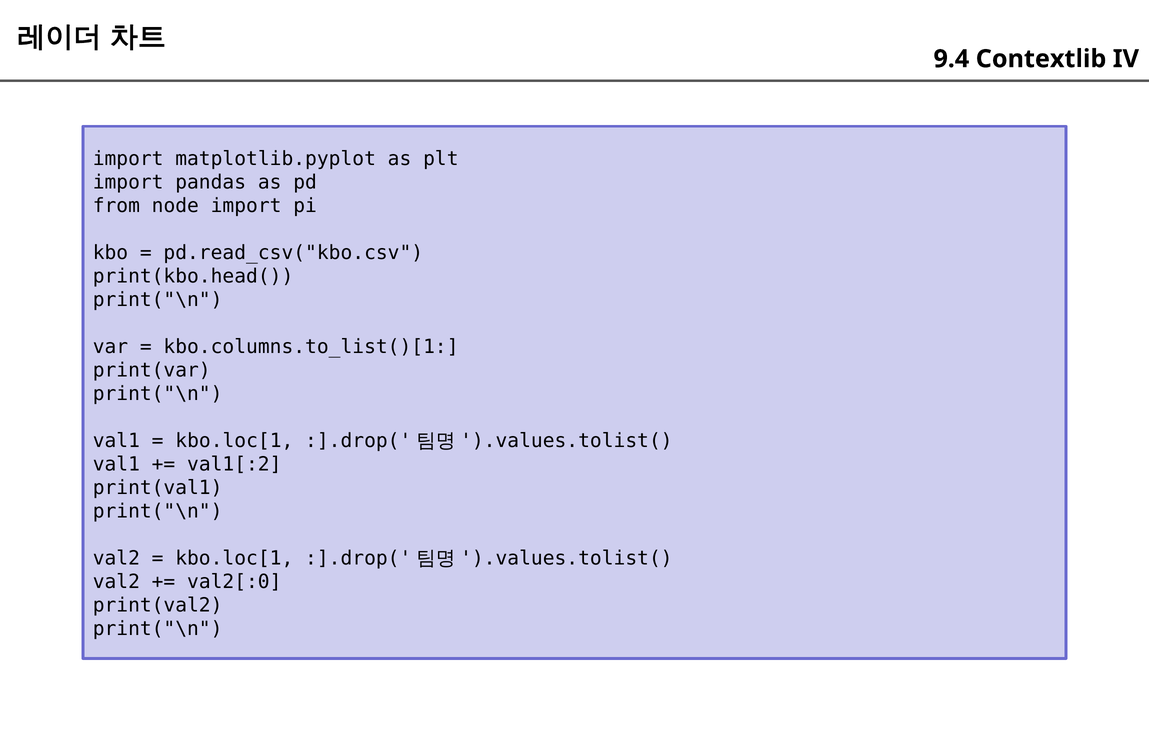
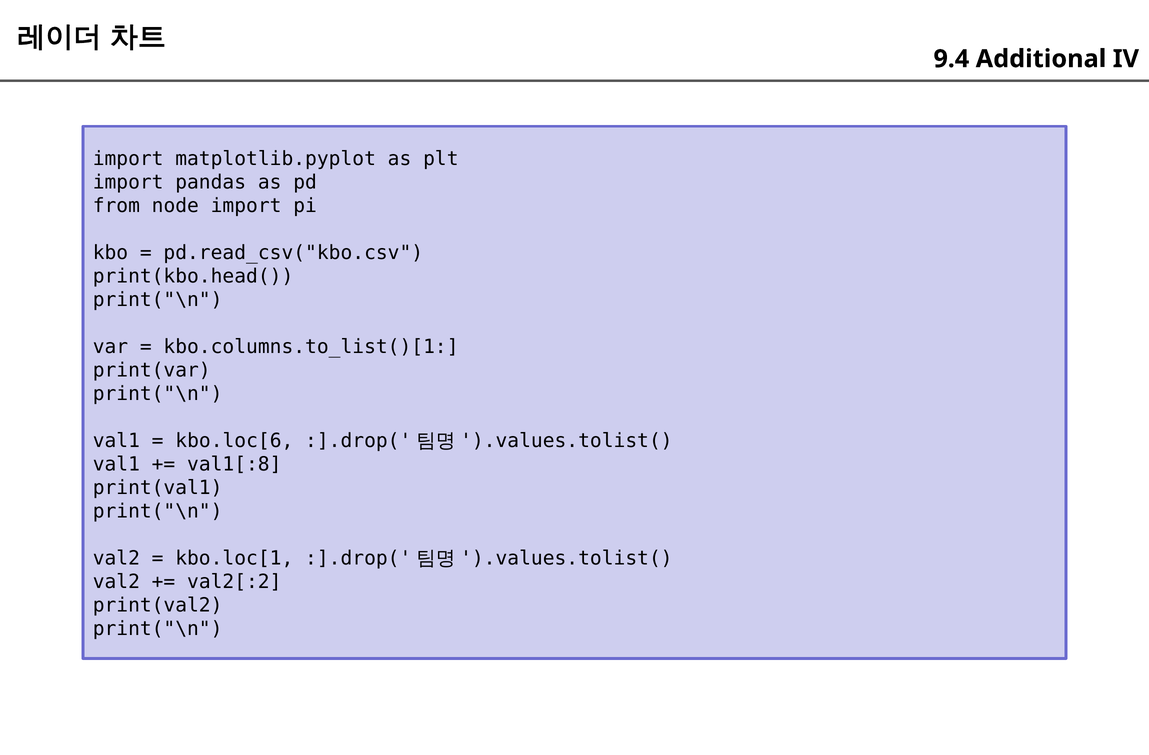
Contextlib: Contextlib -> Additional
kbo.loc[1 at (234, 441): kbo.loc[1 -> kbo.loc[6
val1[:2: val1[:2 -> val1[:8
val2[:0: val2[:0 -> val2[:2
